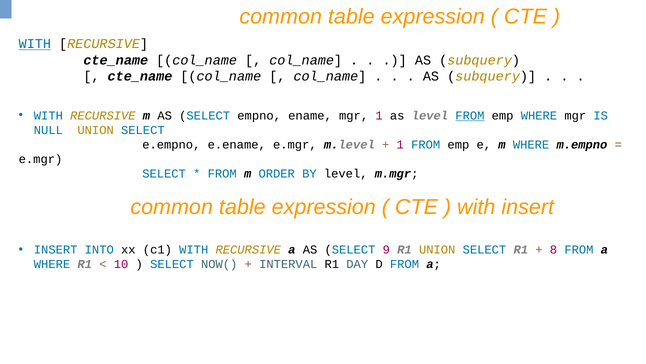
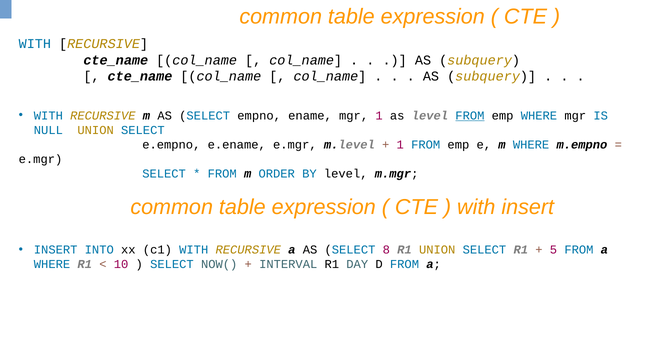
WITH at (35, 44) underline: present -> none
9: 9 -> 8
8: 8 -> 5
